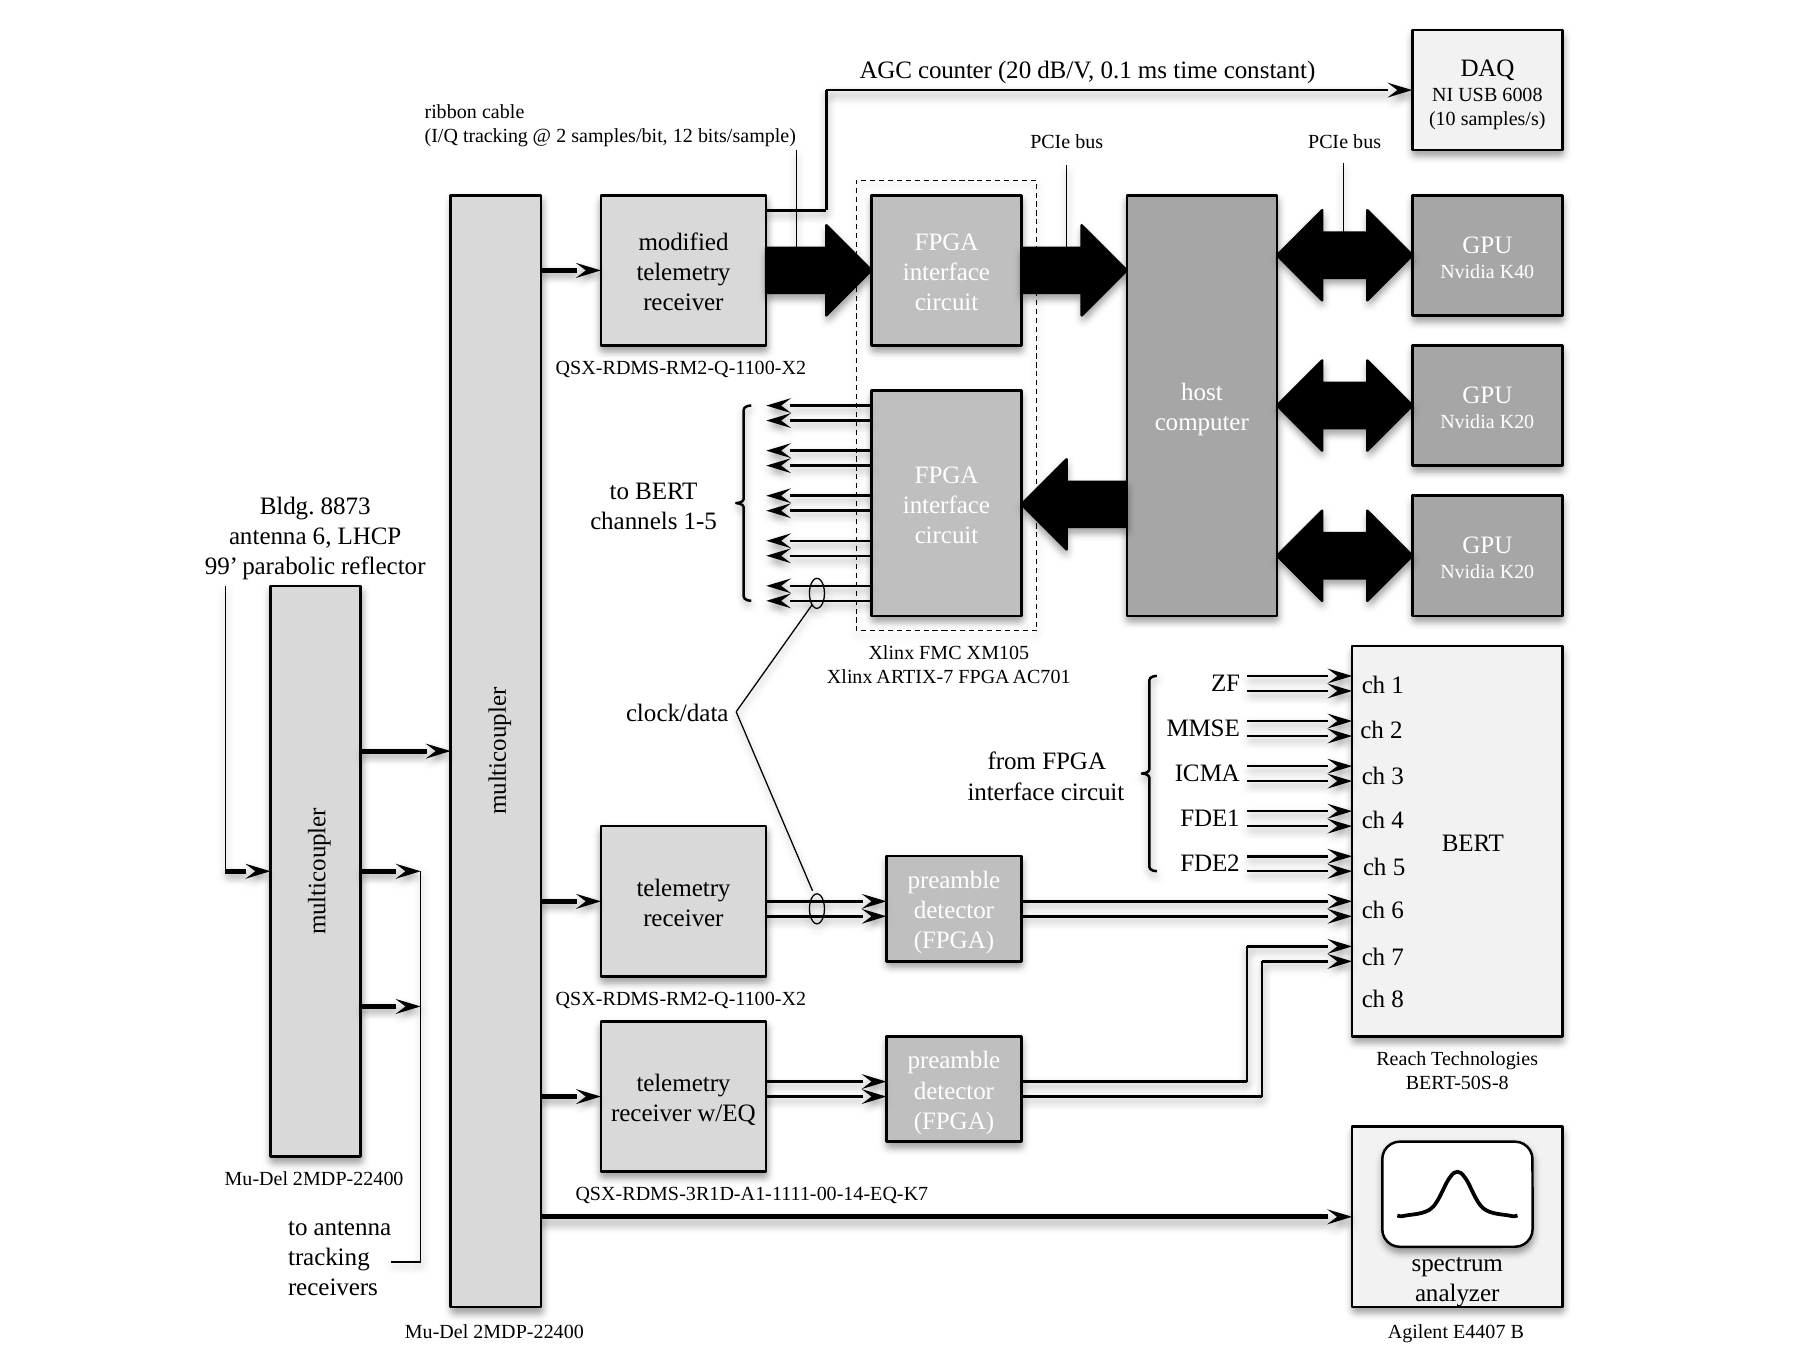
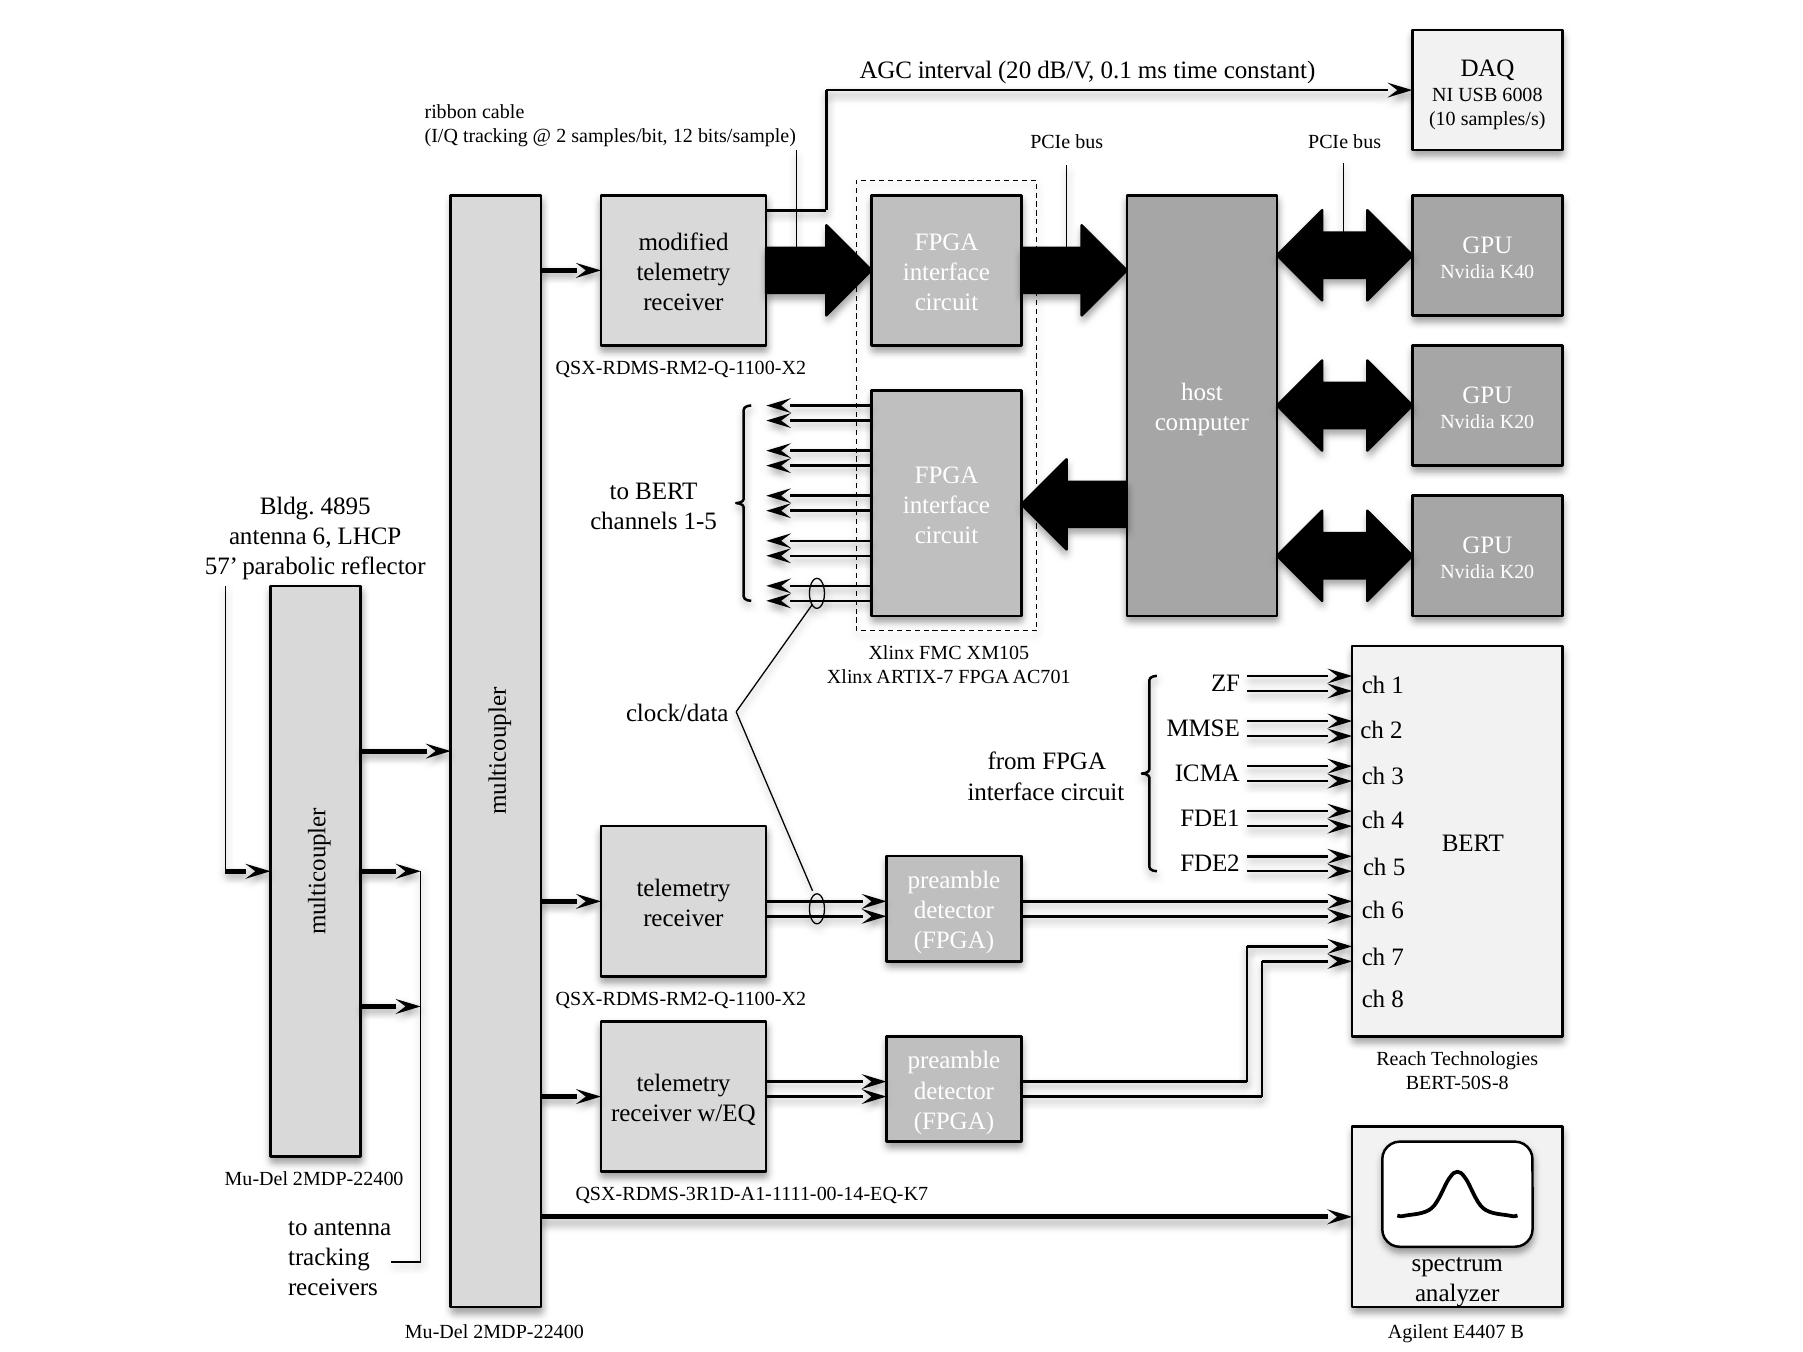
counter: counter -> interval
8873: 8873 -> 4895
99: 99 -> 57
